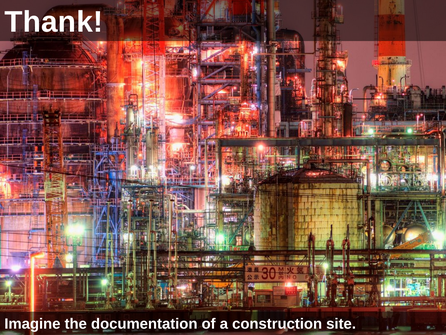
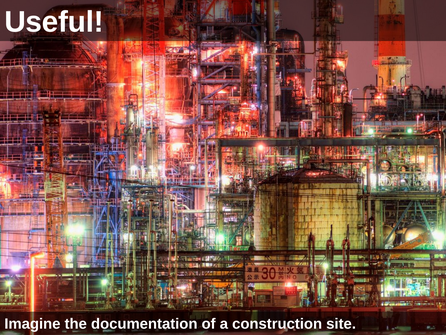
Thank: Thank -> Useful
